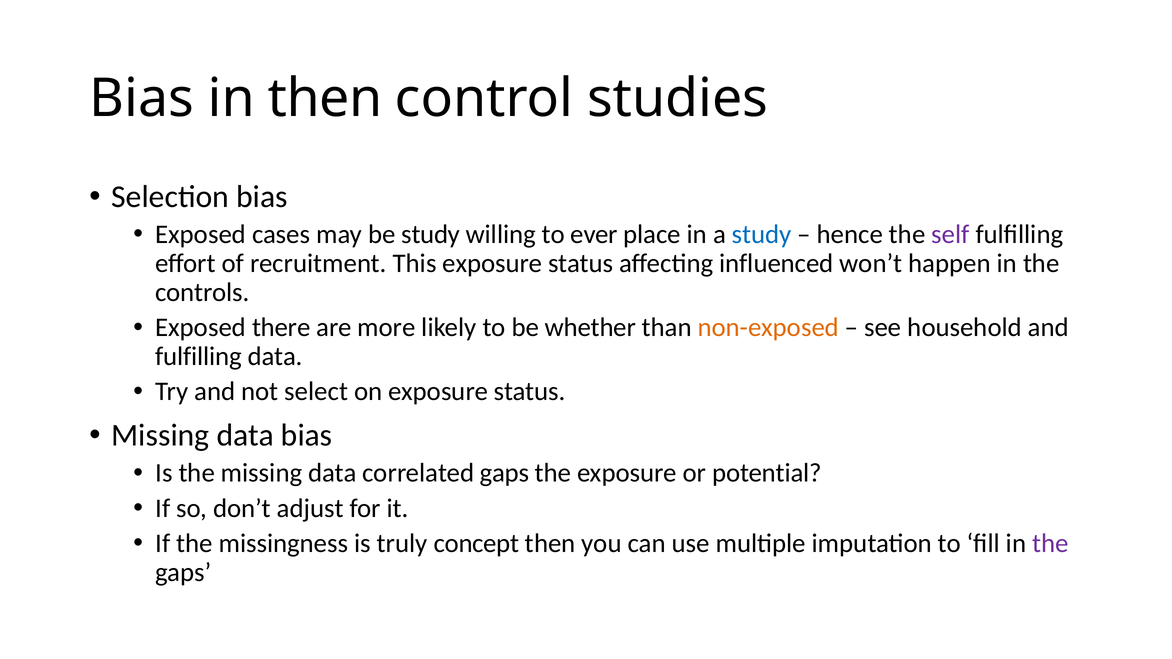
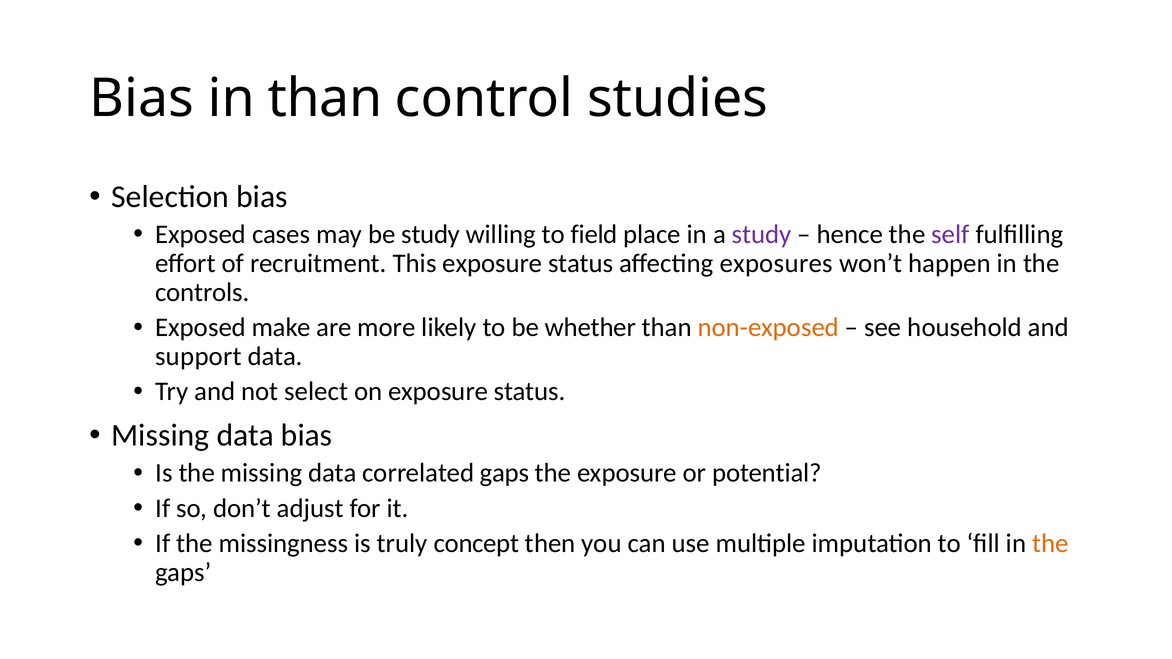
in then: then -> than
ever: ever -> field
study at (762, 235) colour: blue -> purple
influenced: influenced -> exposures
there: there -> make
fulfilling at (199, 357): fulfilling -> support
the at (1050, 543) colour: purple -> orange
